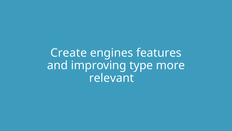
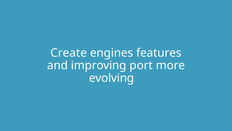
type: type -> port
relevant: relevant -> evolving
